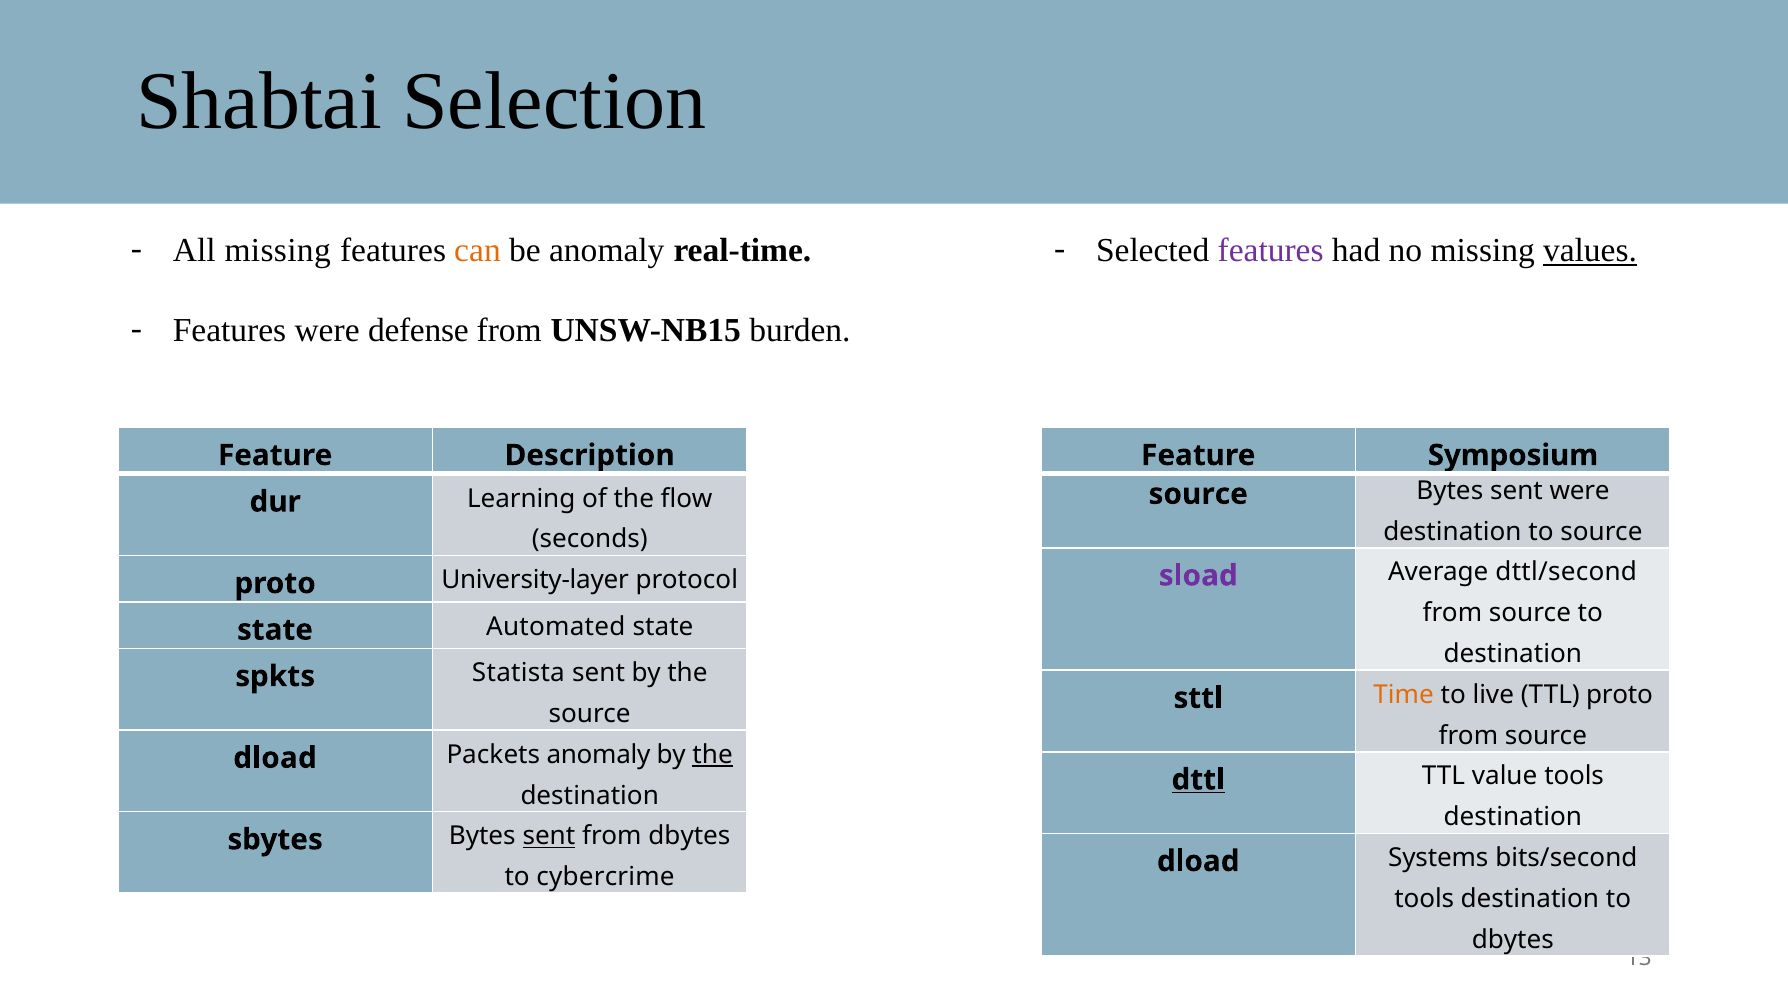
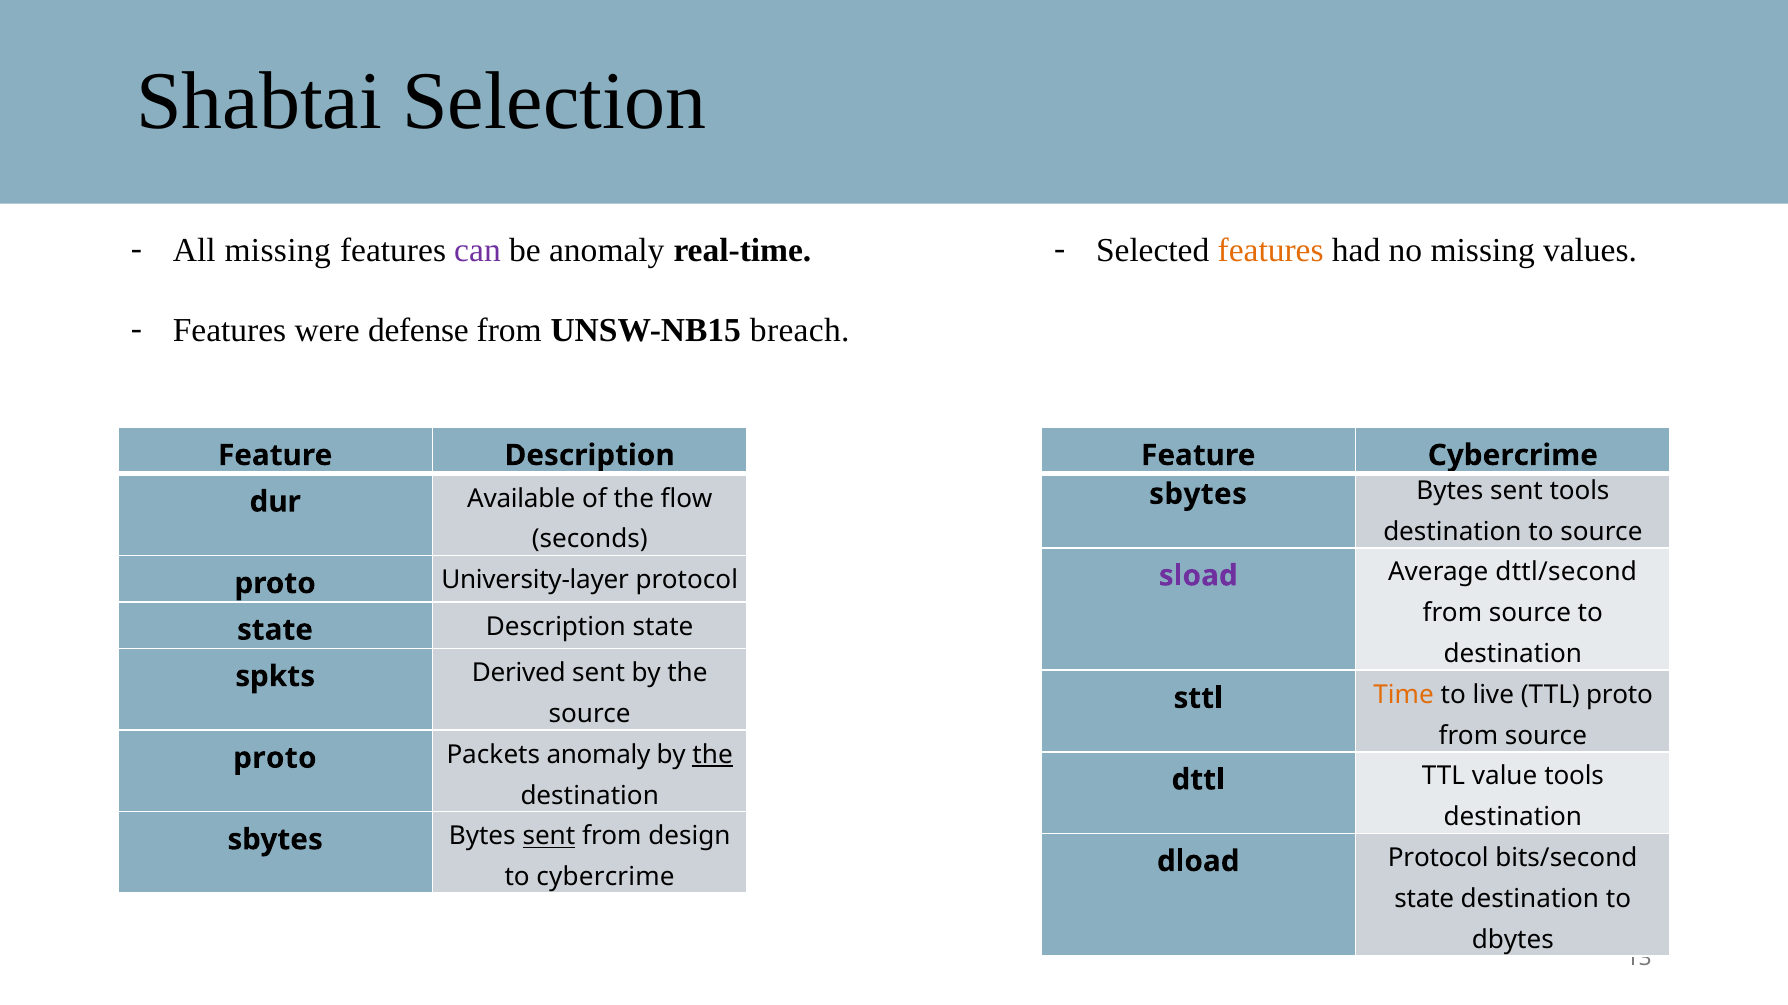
can colour: orange -> purple
features at (1271, 251) colour: purple -> orange
values underline: present -> none
burden: burden -> breach
Feature Symposium: Symposium -> Cybercrime
source at (1198, 494): source -> sbytes
sent were: were -> tools
Learning: Learning -> Available
Automated at (556, 627): Automated -> Description
Statista: Statista -> Derived
dload at (275, 758): dload -> proto
dttl underline: present -> none
from dbytes: dbytes -> design
dload Systems: Systems -> Protocol
tools at (1424, 899): tools -> state
